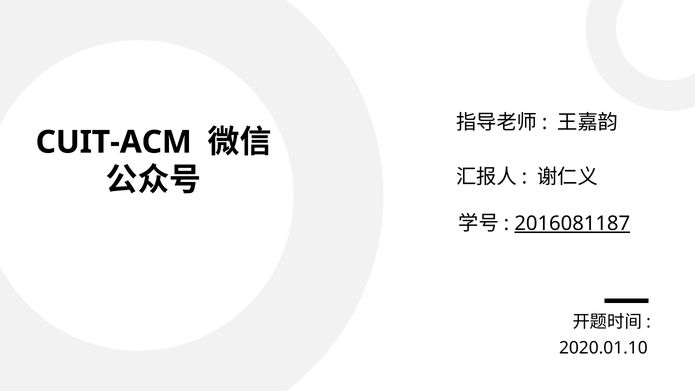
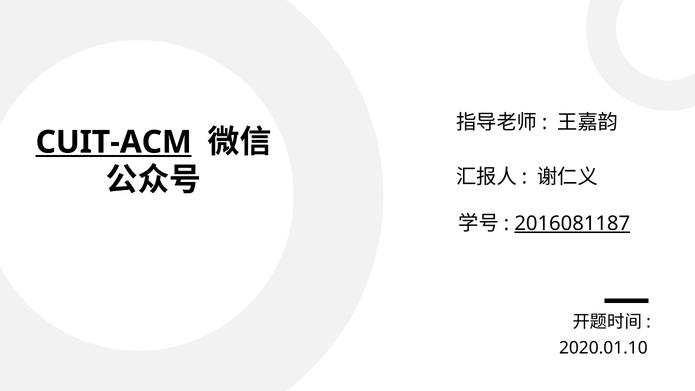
CUIT-ACM underline: none -> present
